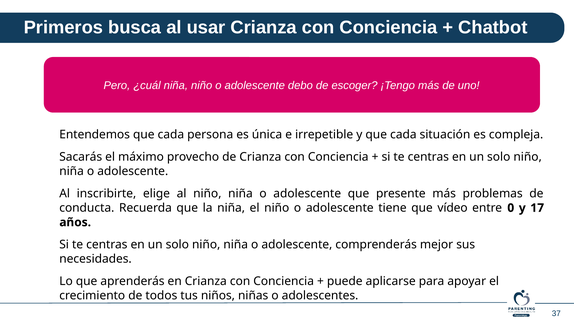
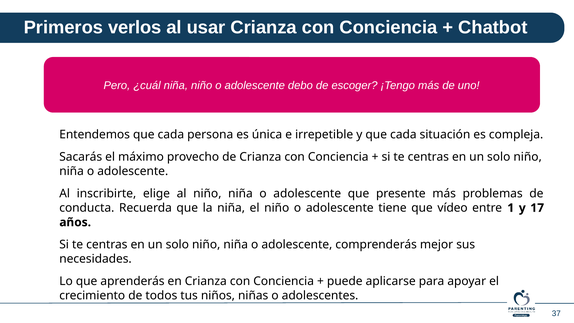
busca: busca -> verlos
0: 0 -> 1
